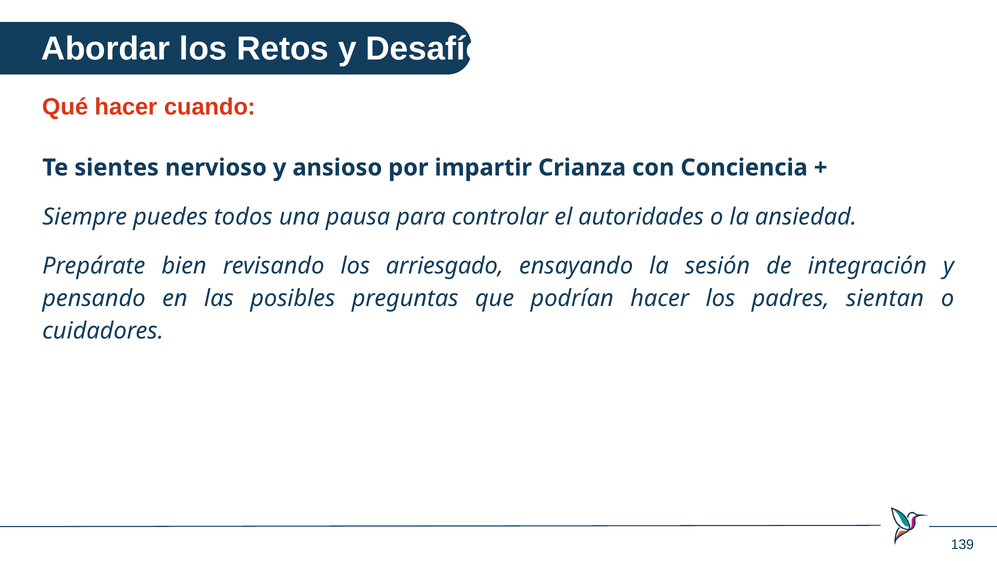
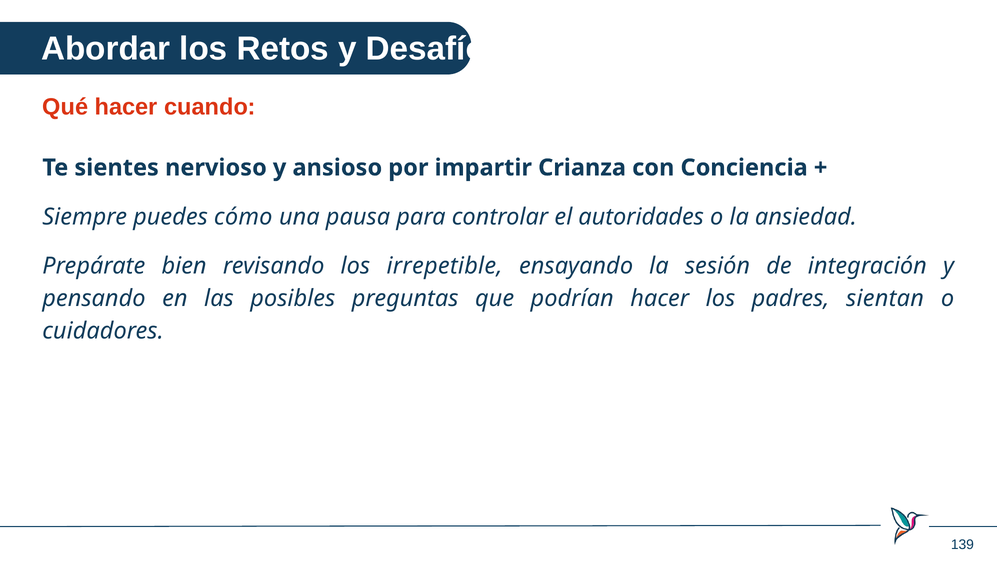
todos: todos -> cómo
arriesgado: arriesgado -> irrepetible
